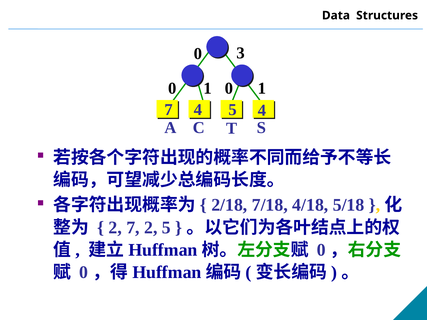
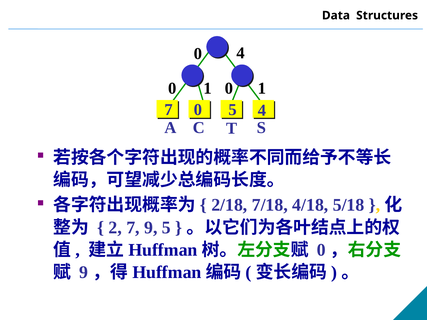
0 3: 3 -> 4
7 4: 4 -> 0
7 2: 2 -> 9
0 at (84, 273): 0 -> 9
